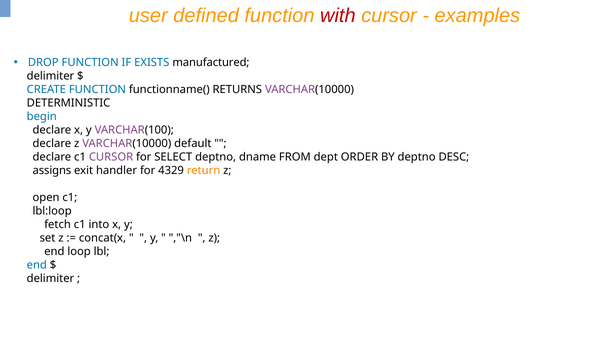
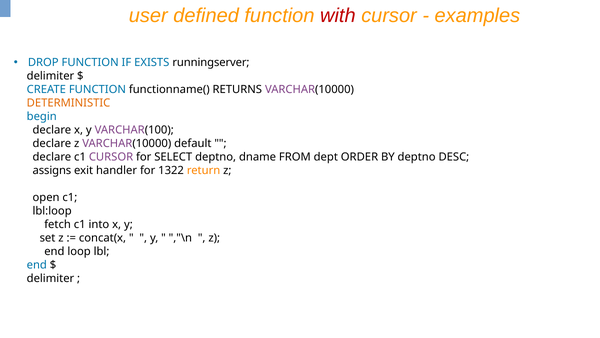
manufactured: manufactured -> runningserver
DETERMINISTIC colour: black -> orange
4329: 4329 -> 1322
